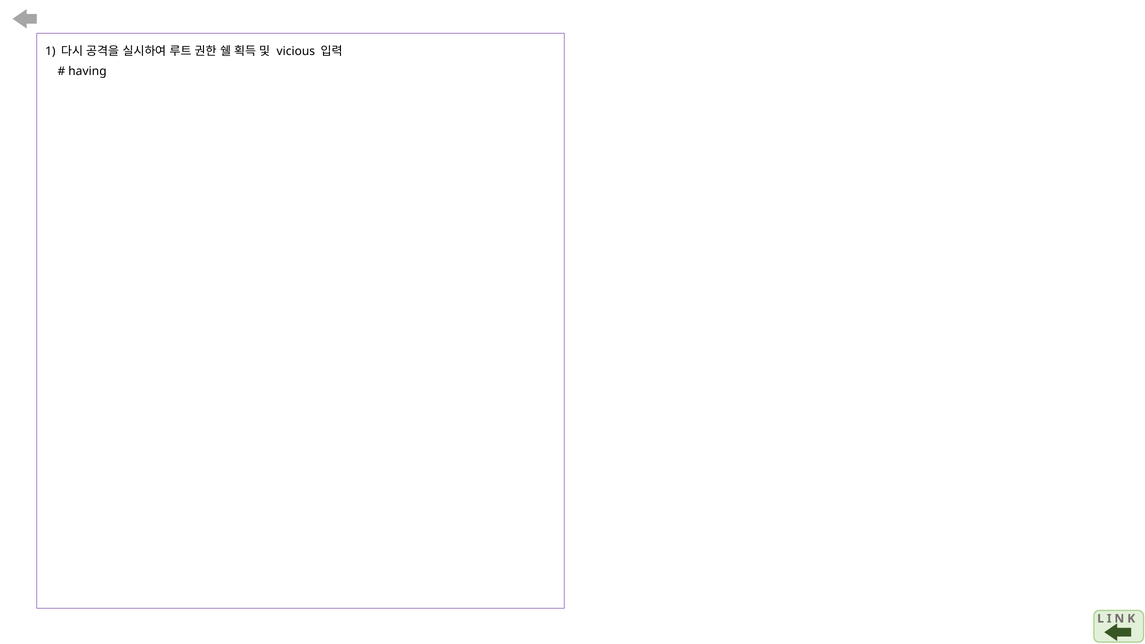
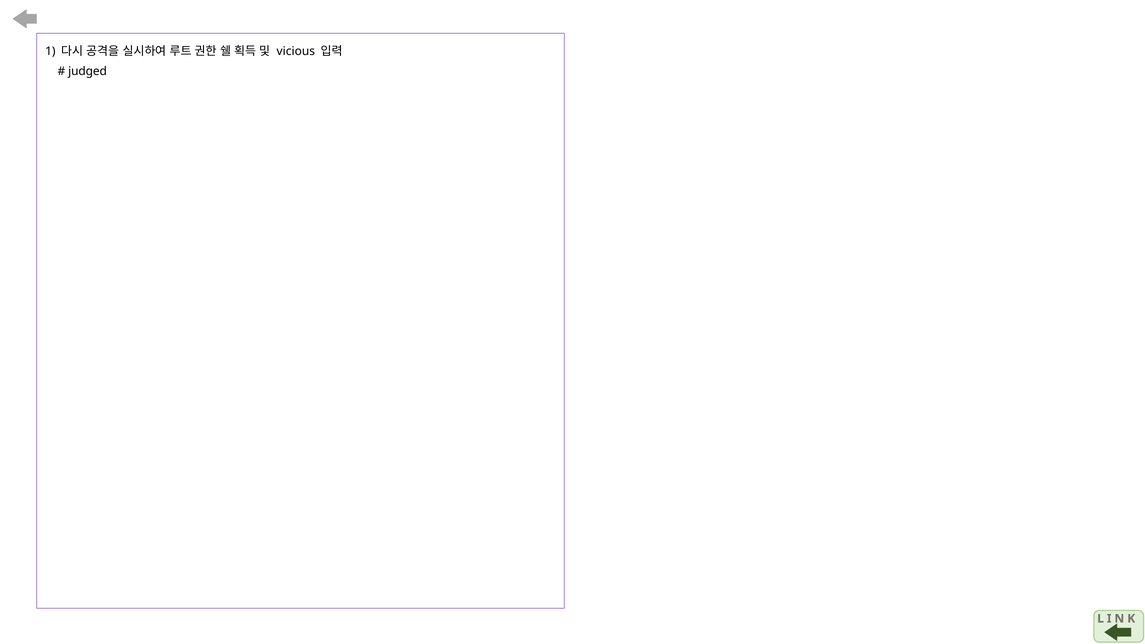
having: having -> judged
